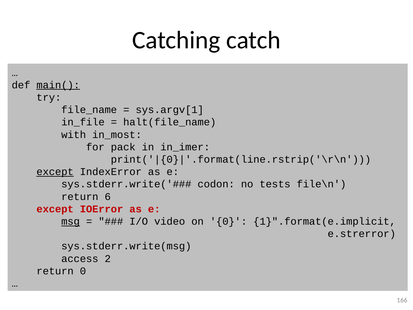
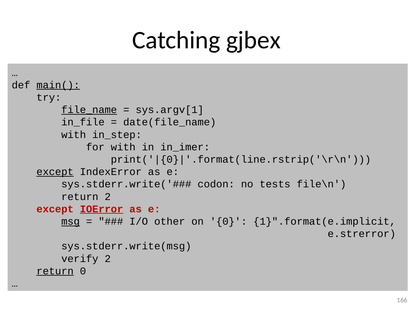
catch: catch -> gjbex
file_name underline: none -> present
halt(file_name: halt(file_name -> date(file_name
in_most: in_most -> in_step
for pack: pack -> with
return 6: 6 -> 2
IOError underline: none -> present
video: video -> other
access: access -> verify
return at (55, 271) underline: none -> present
